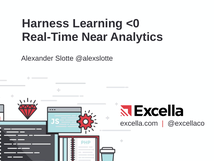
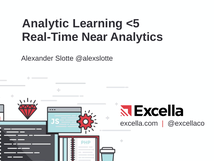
Harness: Harness -> Analytic
<0: <0 -> <5
